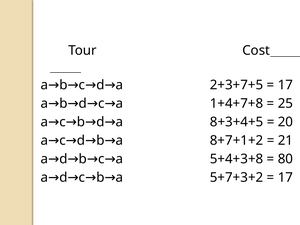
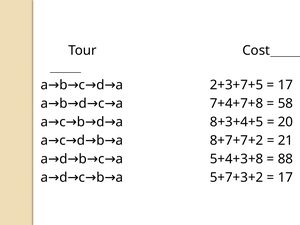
1+4+7+8: 1+4+7+8 -> 7+4+7+8
25: 25 -> 58
8+7+1+2: 8+7+1+2 -> 8+7+7+2
80: 80 -> 88
